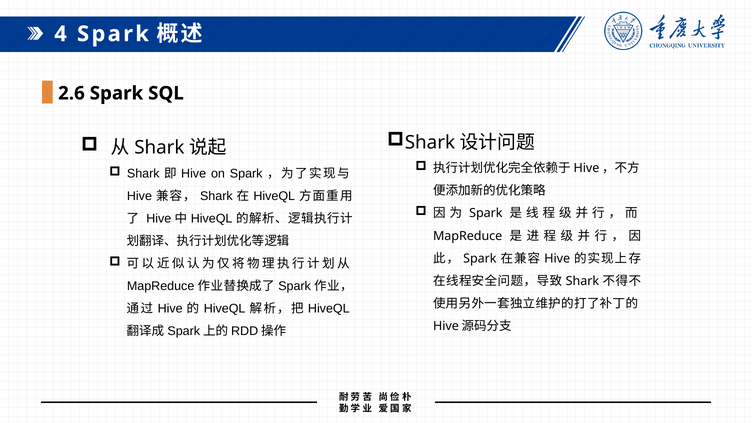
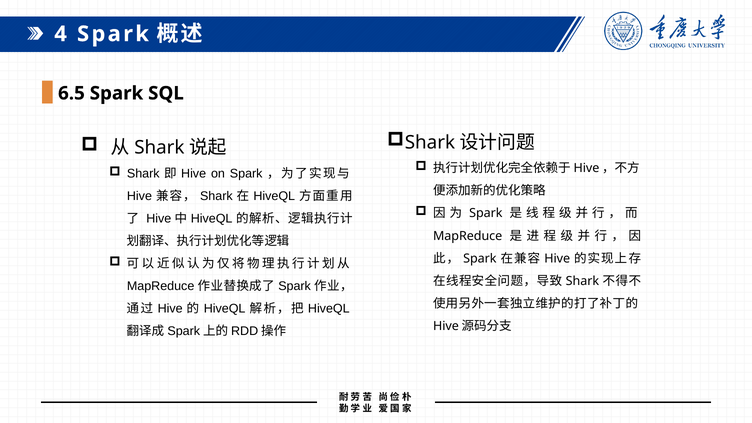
2.6: 2.6 -> 6.5
